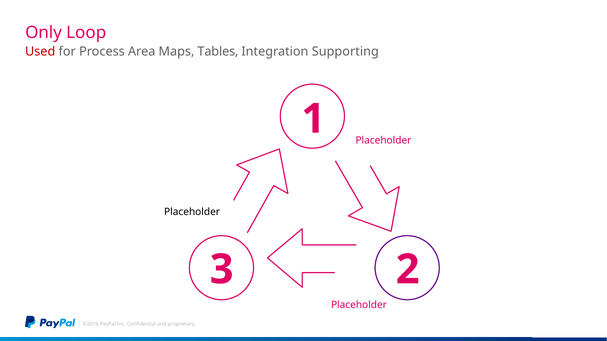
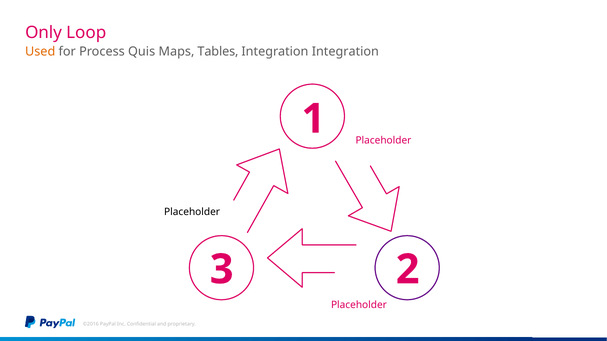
Used colour: red -> orange
Area: Area -> Quis
Integration Supporting: Supporting -> Integration
